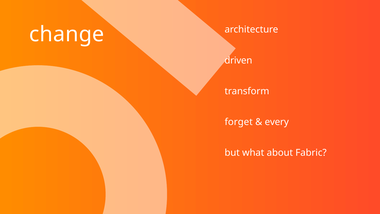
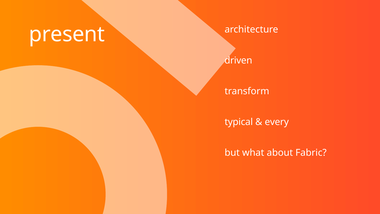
change: change -> present
forget: forget -> typical
